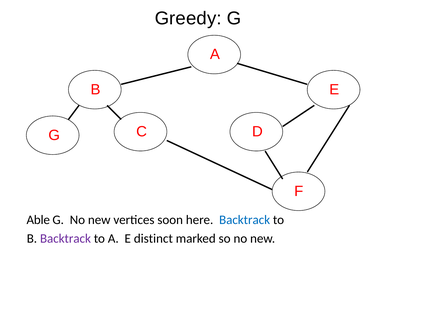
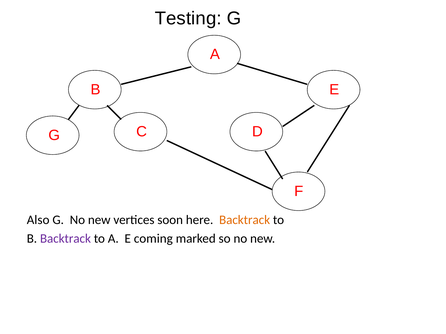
Greedy: Greedy -> Testing
Able: Able -> Also
Backtrack at (245, 220) colour: blue -> orange
distinct: distinct -> coming
